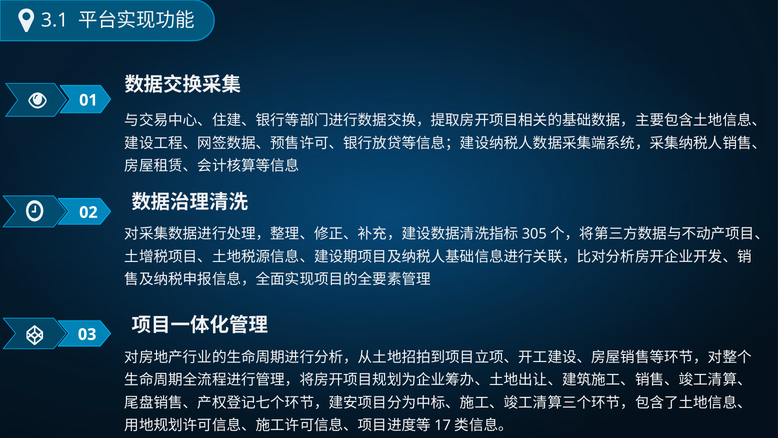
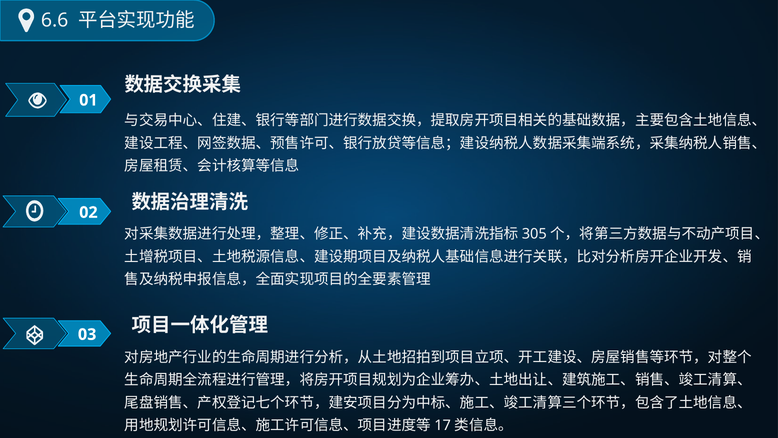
3.1: 3.1 -> 6.6
